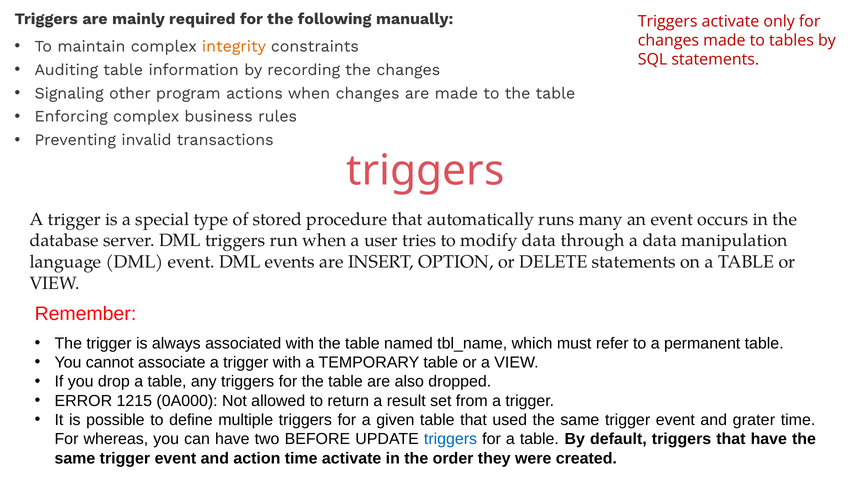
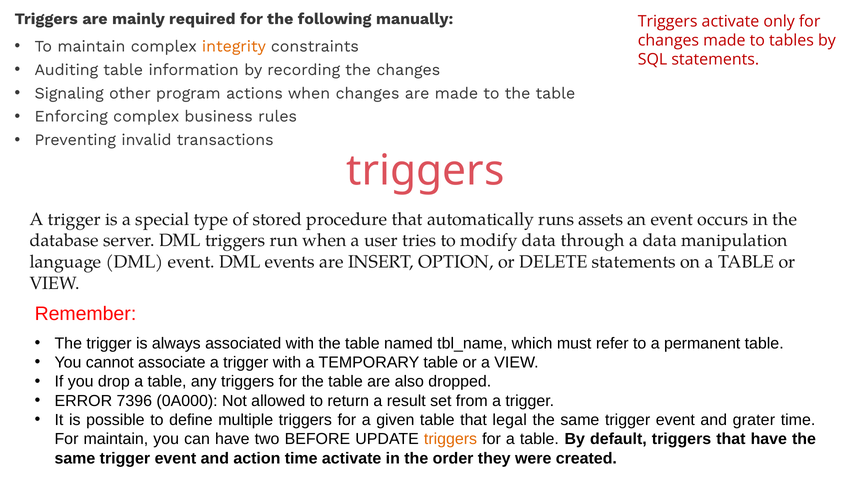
many: many -> assets
1215: 1215 -> 7396
used: used -> legal
For whereas: whereas -> maintain
triggers at (451, 439) colour: blue -> orange
